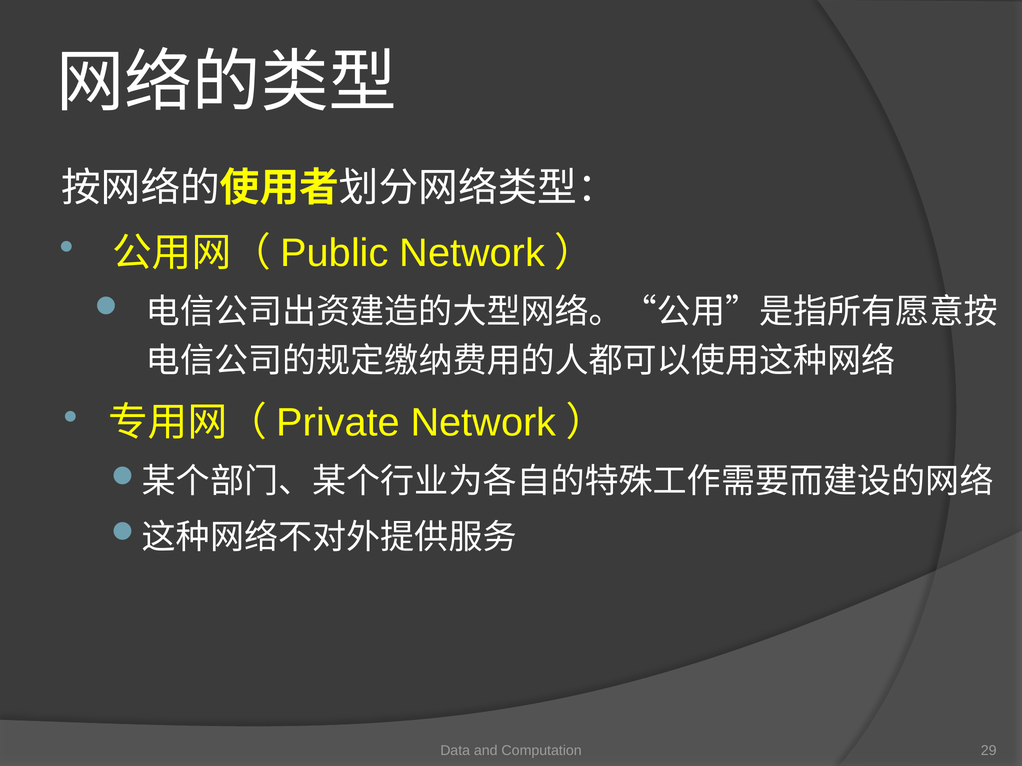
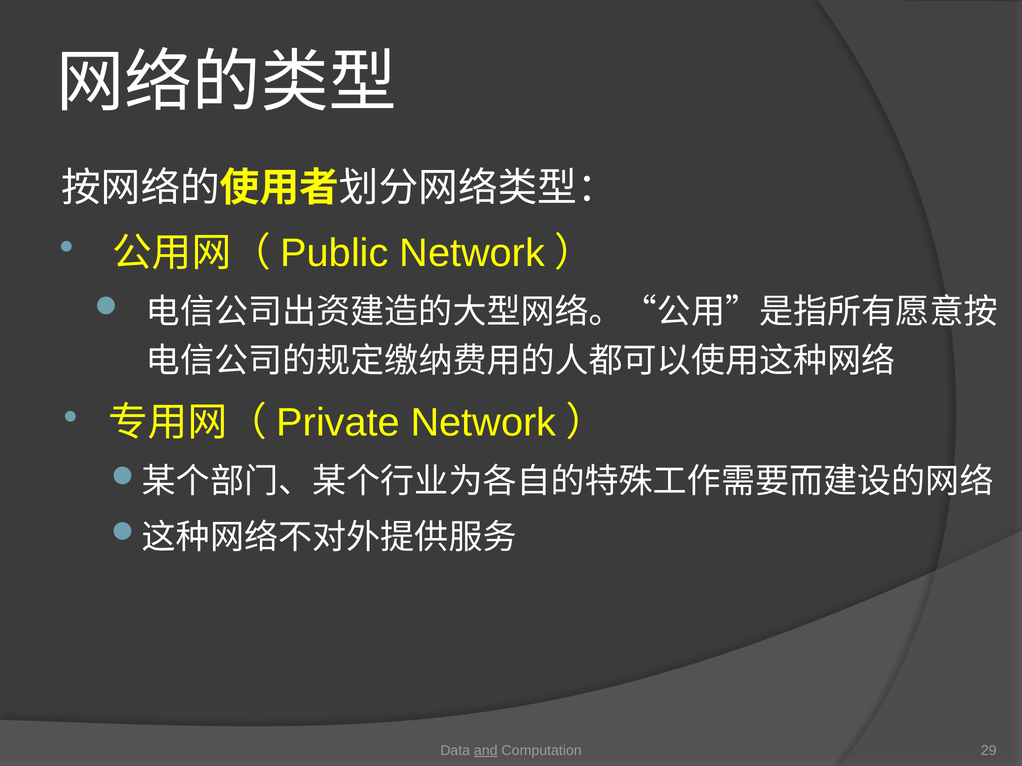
and underline: none -> present
